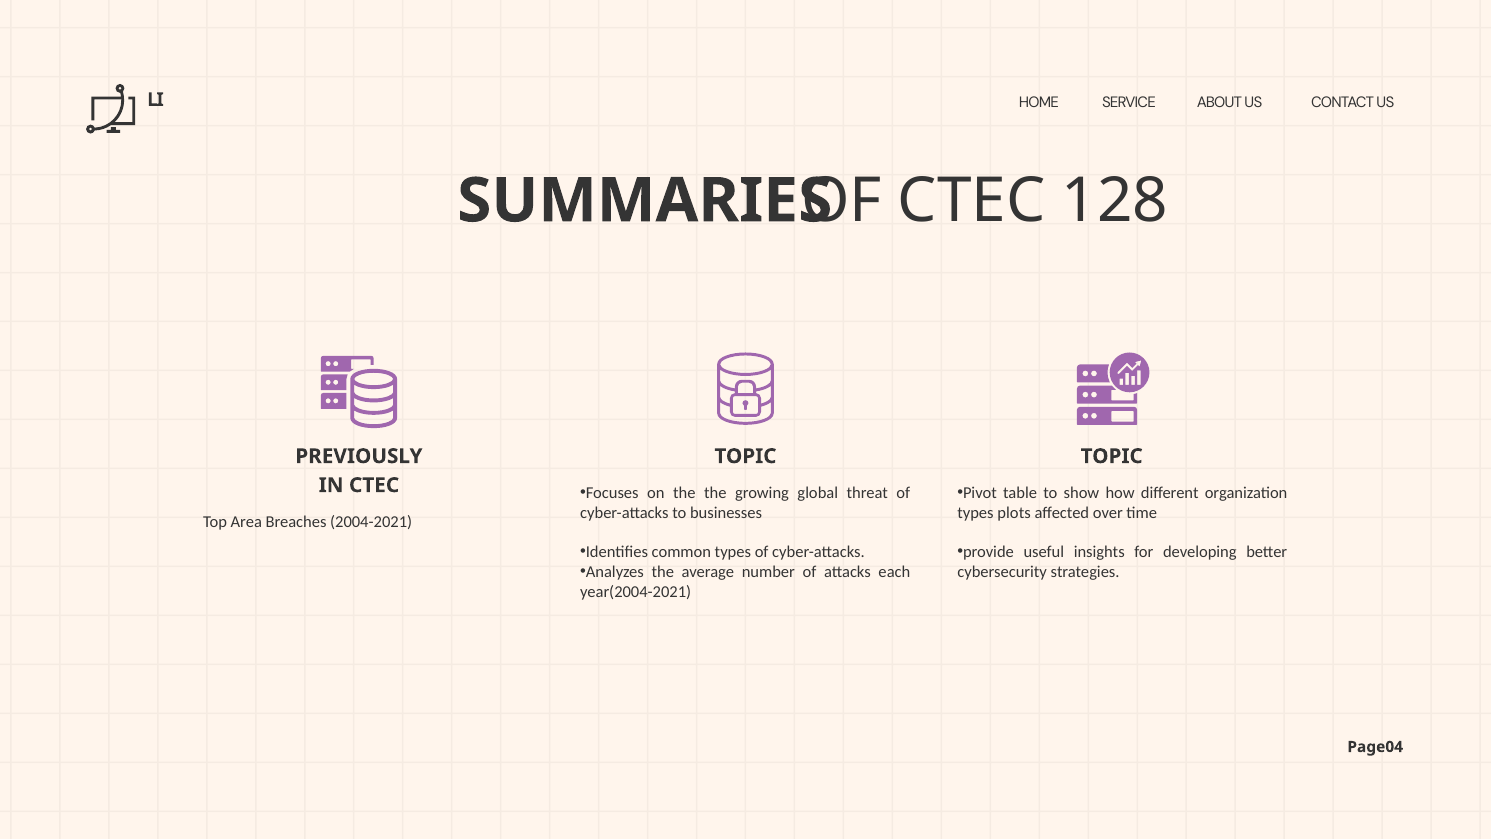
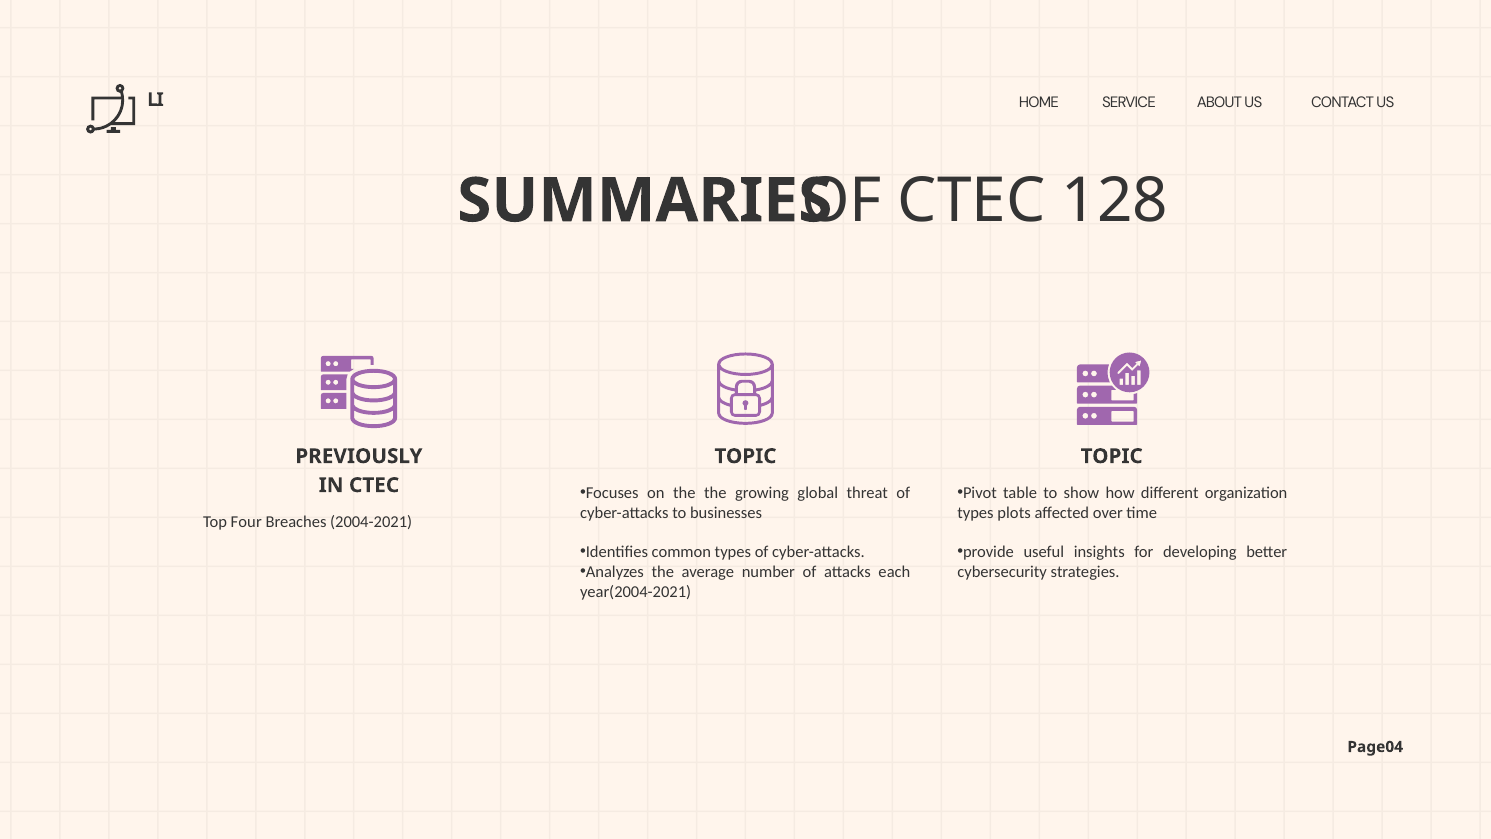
Area: Area -> Four
